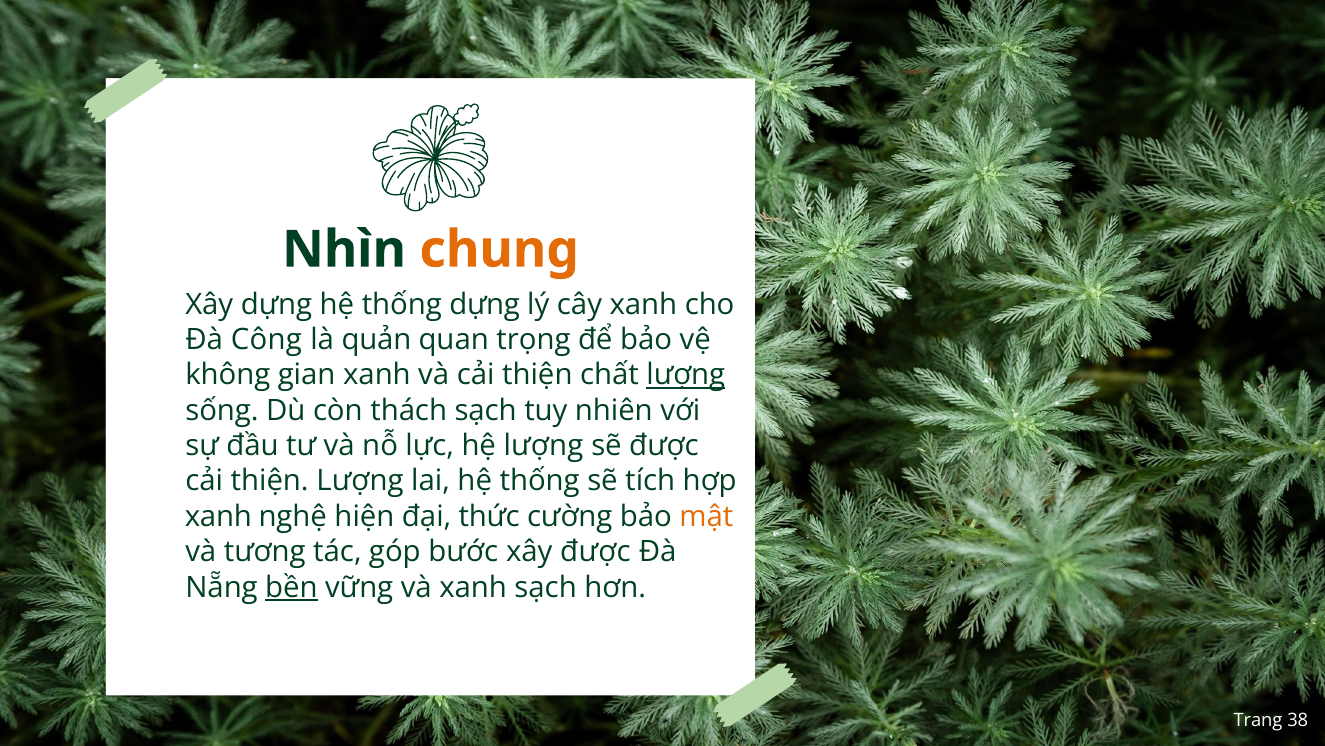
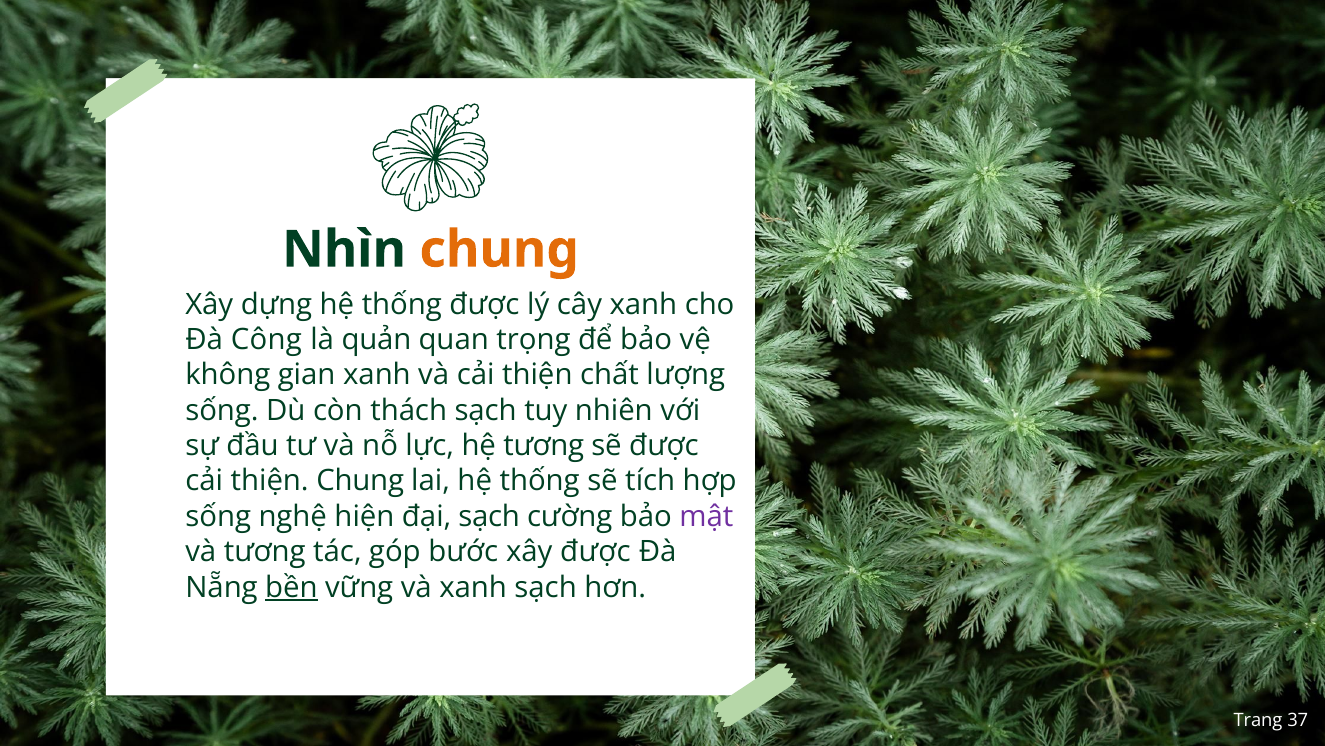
thống dựng: dựng -> được
lượng at (686, 375) underline: present -> none
hệ lượng: lượng -> tương
thiện Lượng: Lượng -> Chung
xanh at (218, 516): xanh -> sống
đại thức: thức -> sạch
mật colour: orange -> purple
38: 38 -> 37
